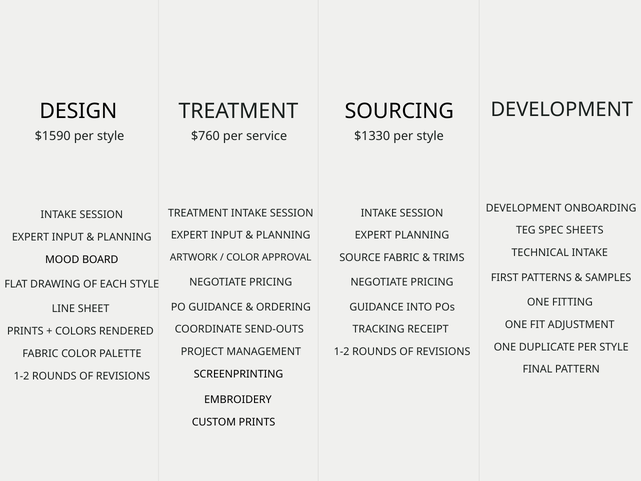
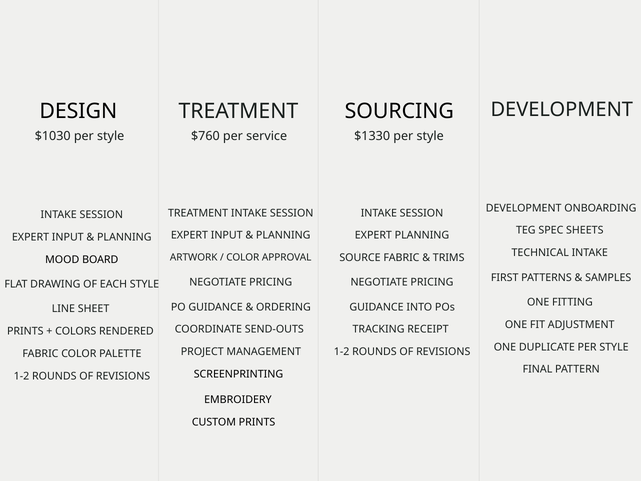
$1590: $1590 -> $1030
